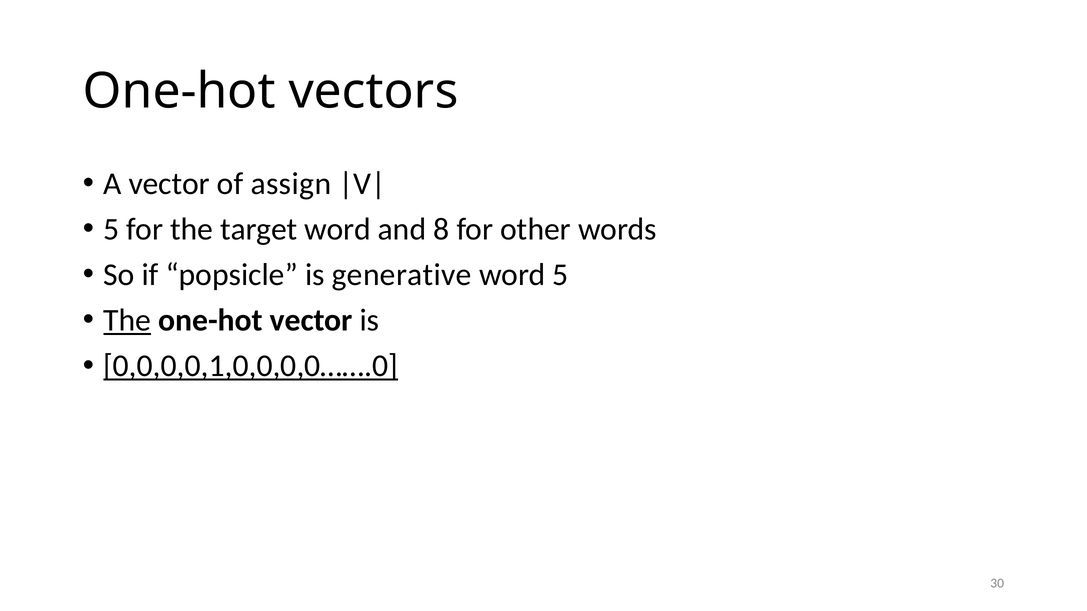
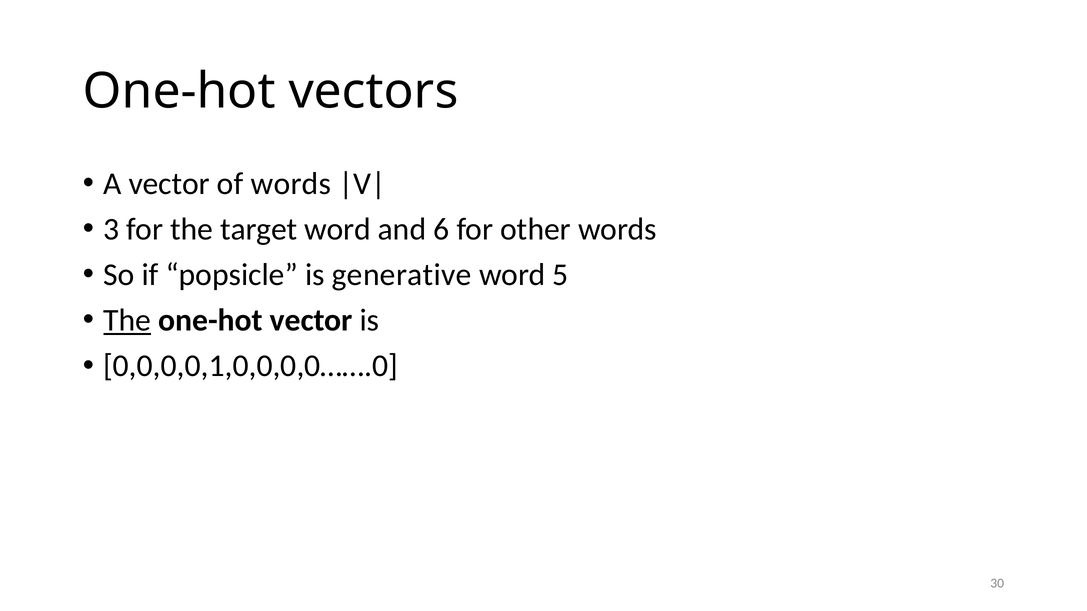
of assign: assign -> words
5 at (111, 229): 5 -> 3
8: 8 -> 6
0,0,0,0,1,0,0,0,0…….0 underline: present -> none
